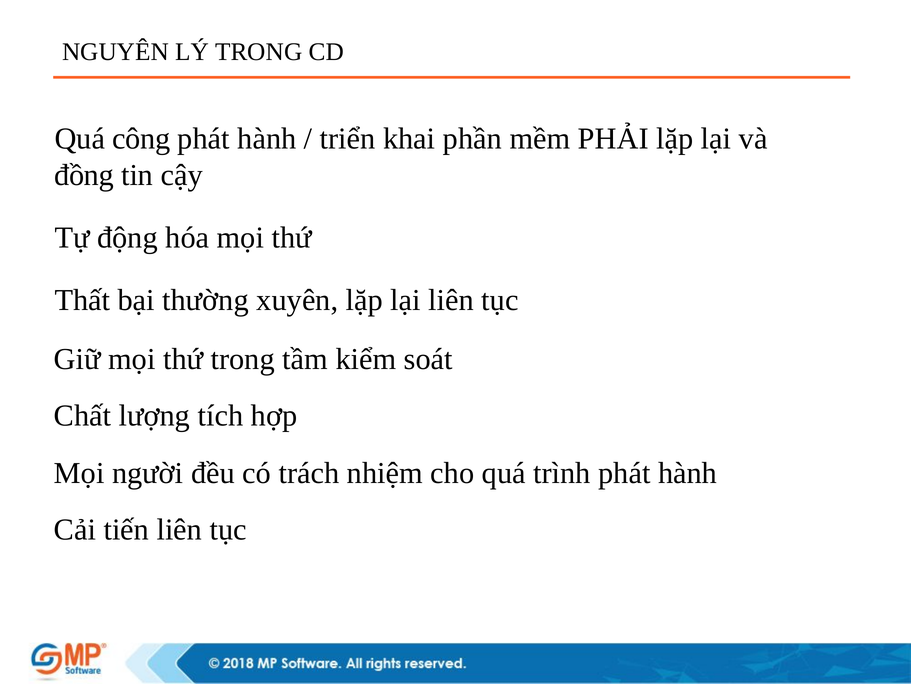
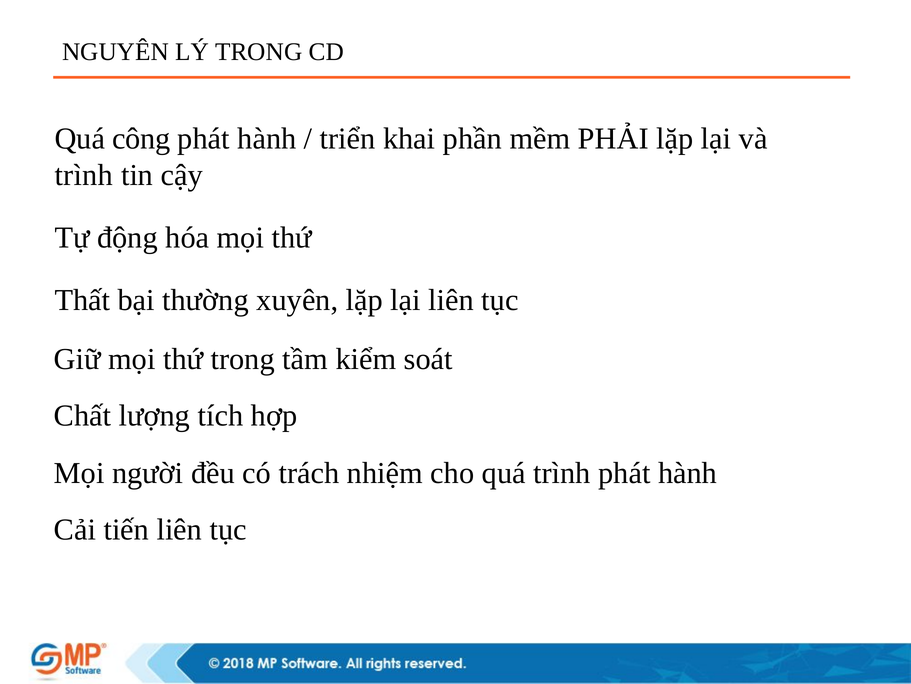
đồng at (84, 175): đồng -> trình
